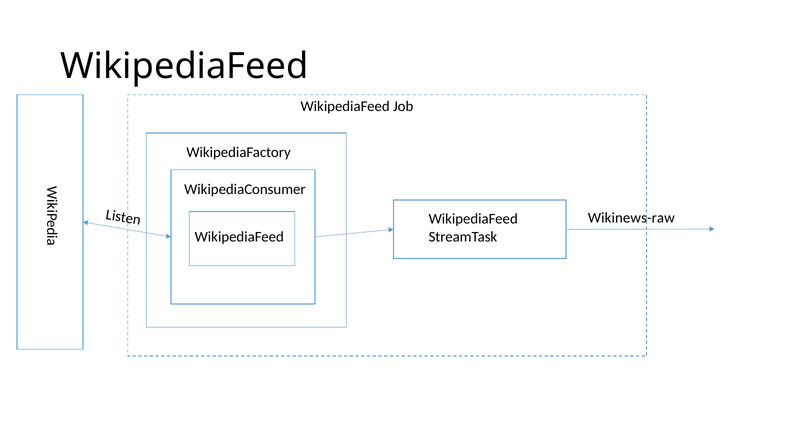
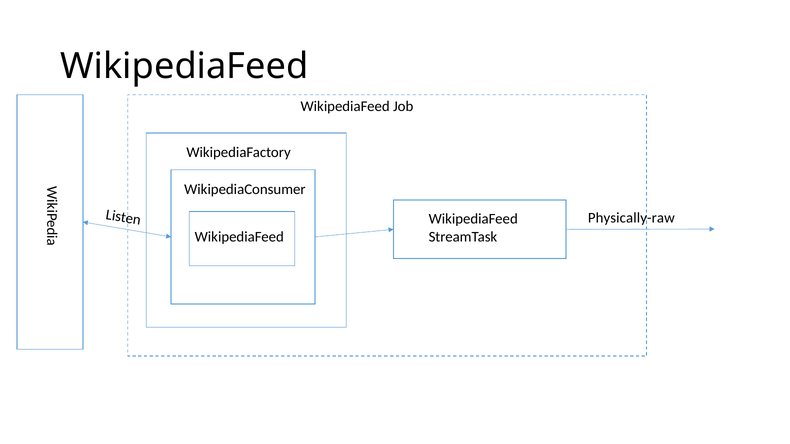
Wikinews-raw: Wikinews-raw -> Physically-raw
